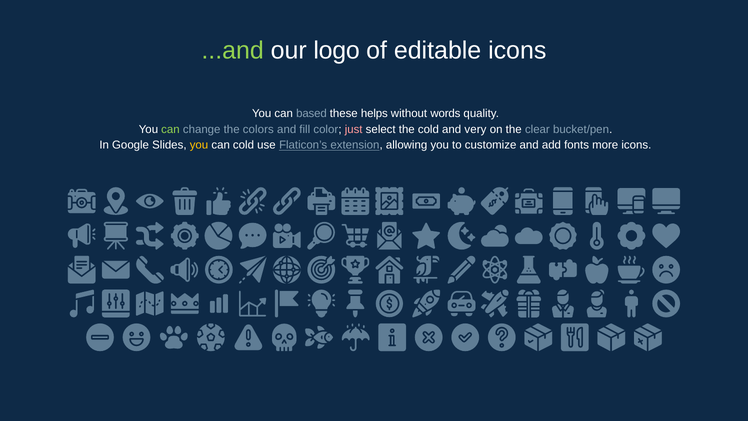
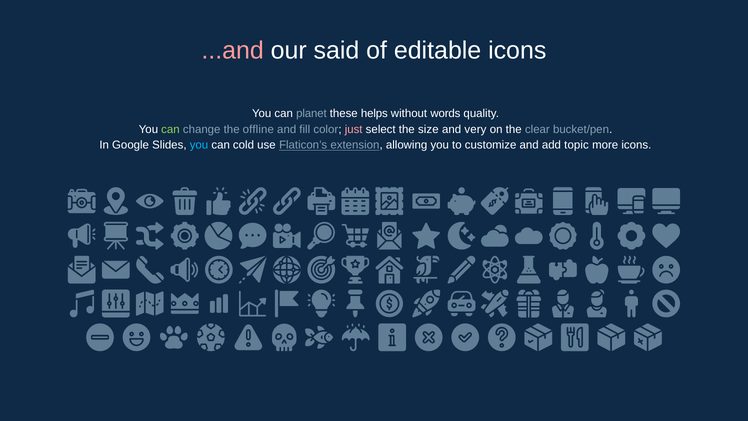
...and colour: light green -> pink
logo: logo -> said
based: based -> planet
colors: colors -> offline
the cold: cold -> size
you at (199, 145) colour: yellow -> light blue
fonts: fonts -> topic
